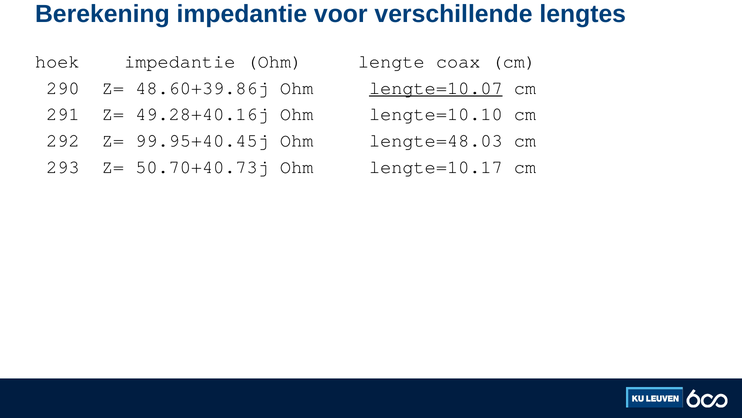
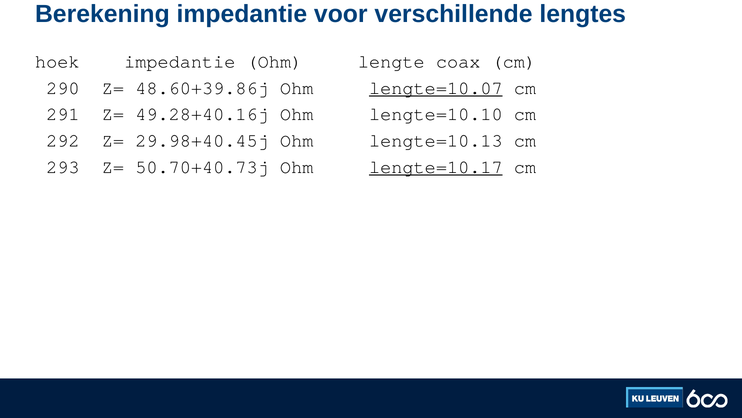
99.95+40.45j: 99.95+40.45j -> 29.98+40.45j
lengte=48.03: lengte=48.03 -> lengte=10.13
lengte=10.17 underline: none -> present
